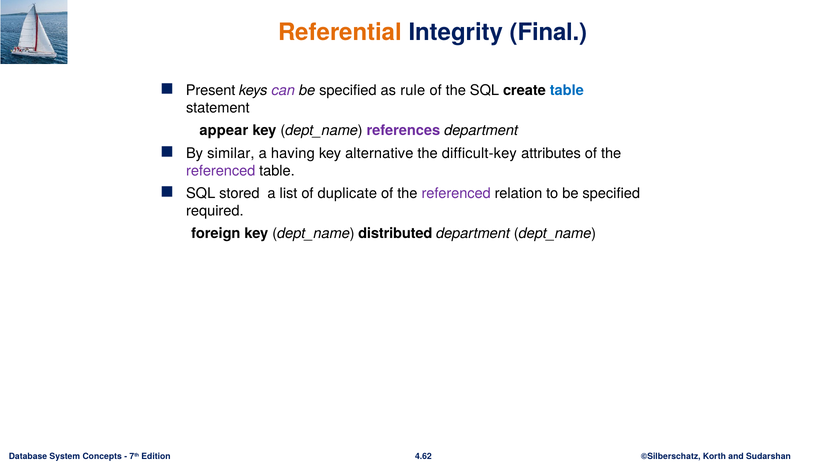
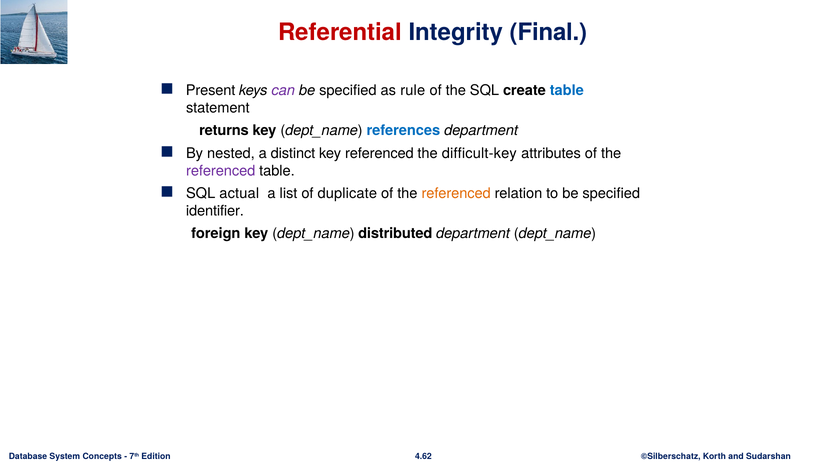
Referential colour: orange -> red
appear: appear -> returns
references colour: purple -> blue
similar: similar -> nested
having: having -> distinct
key alternative: alternative -> referenced
stored: stored -> actual
referenced at (456, 193) colour: purple -> orange
required: required -> identifier
